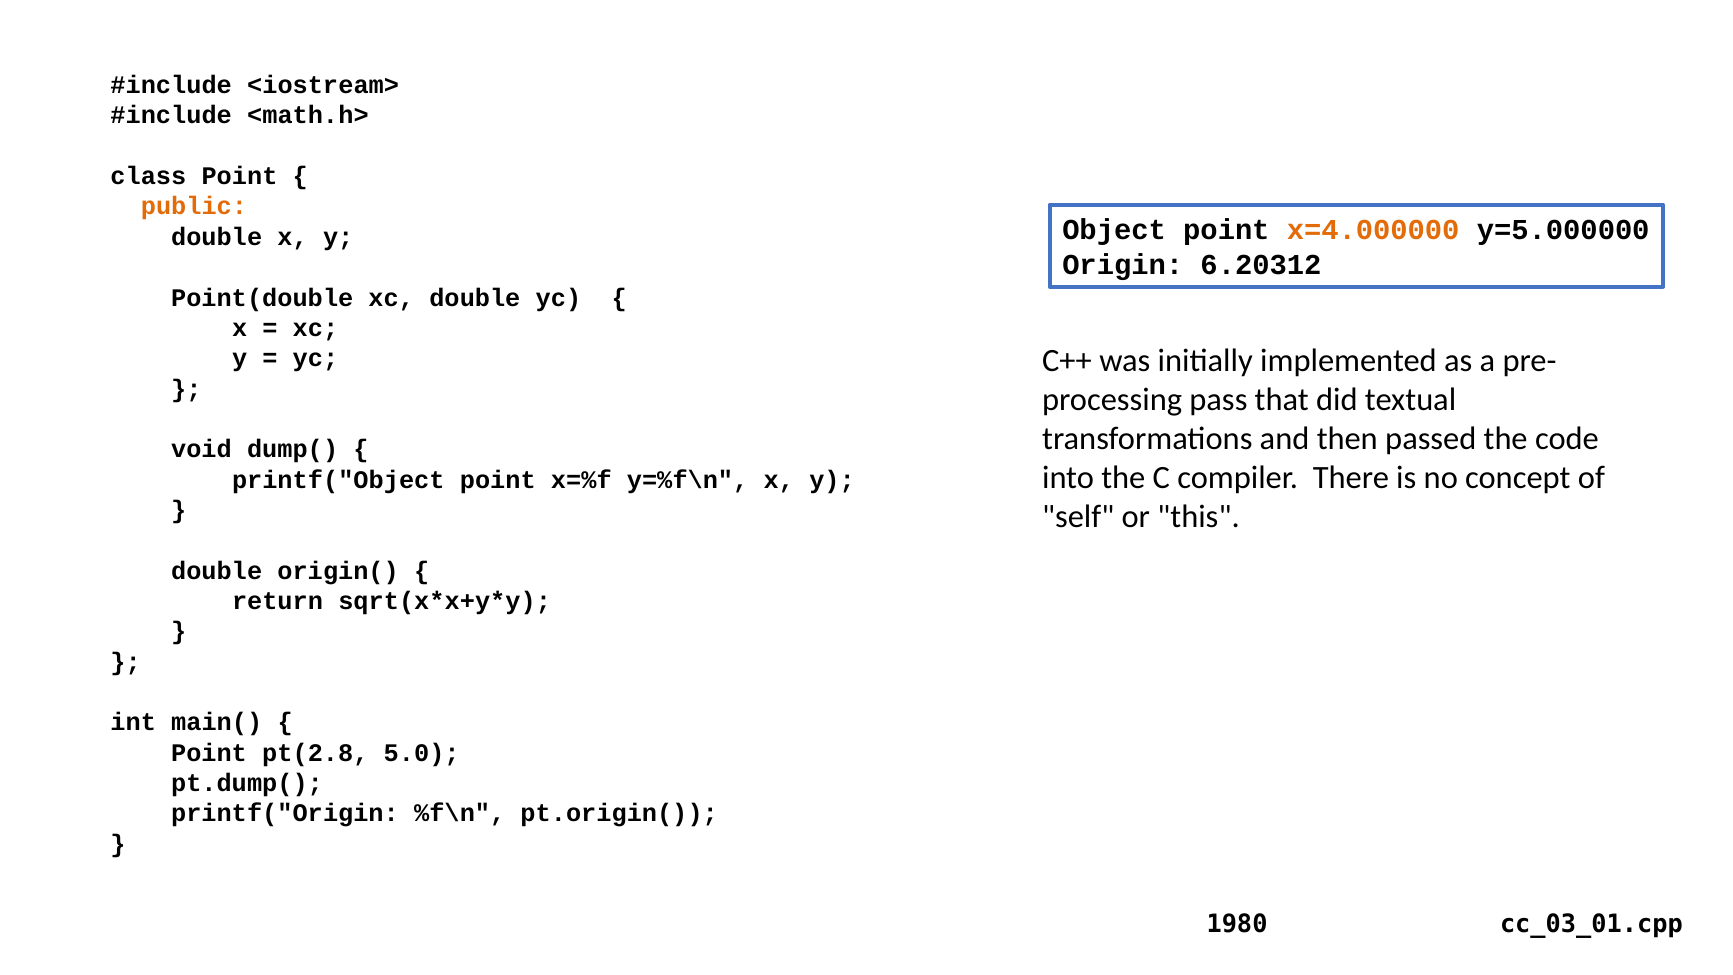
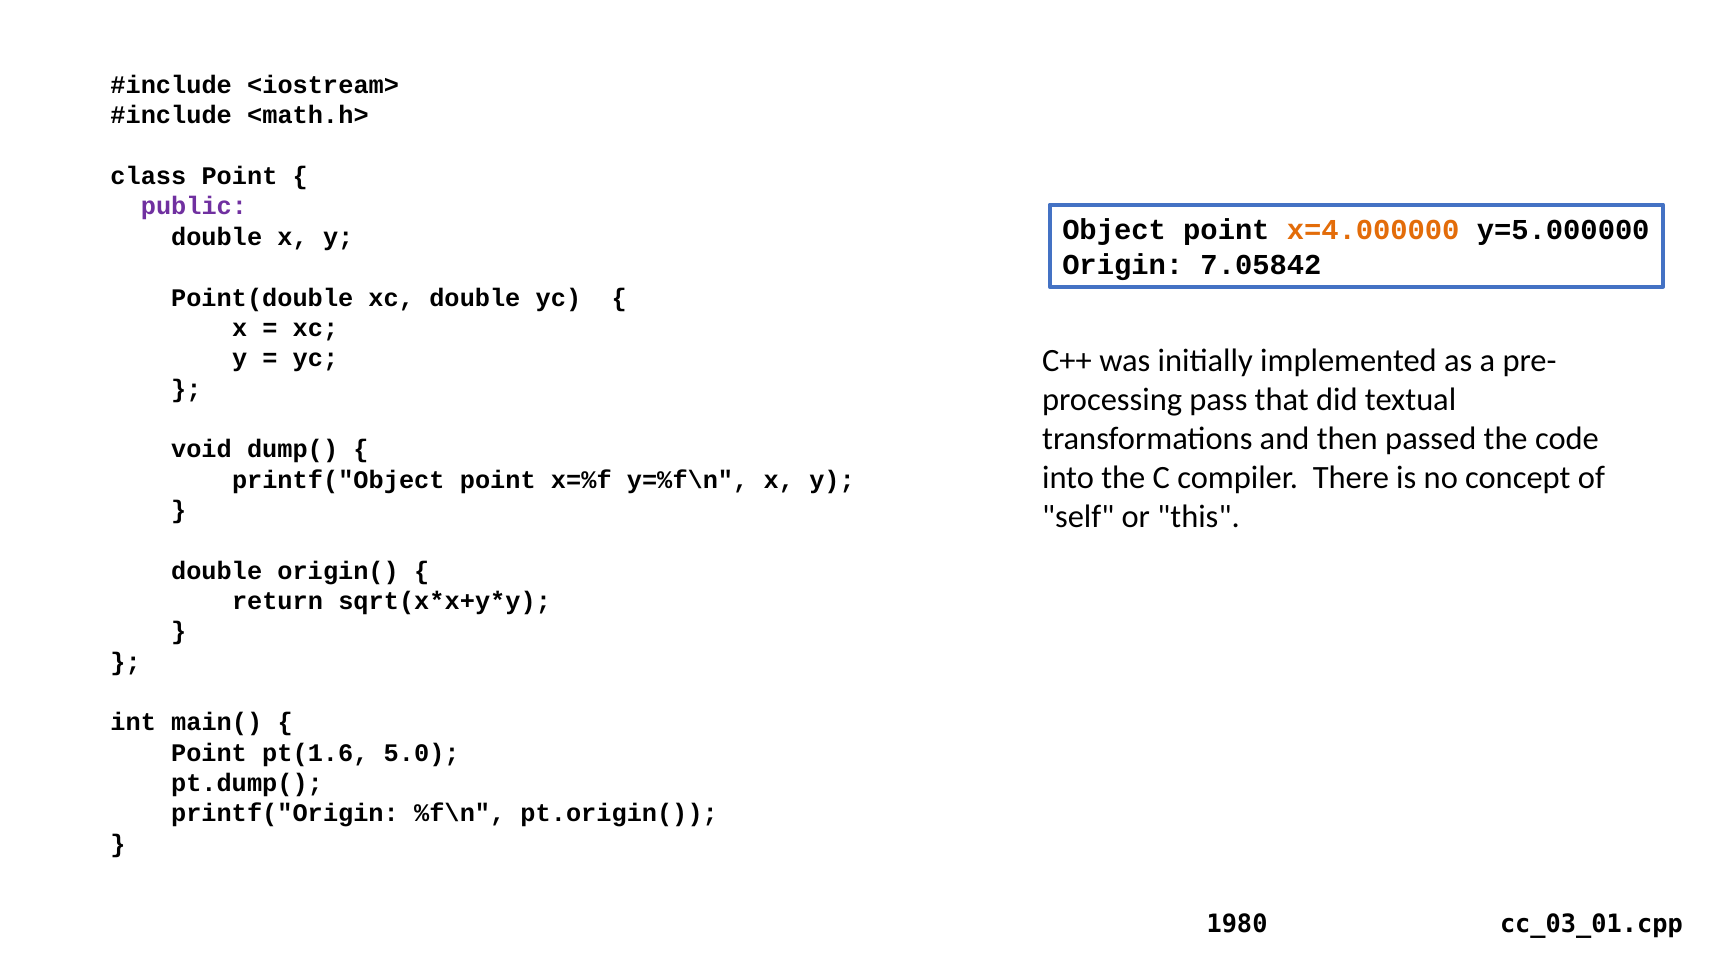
public colour: orange -> purple
6.20312: 6.20312 -> 7.05842
pt(2.8: pt(2.8 -> pt(1.6
